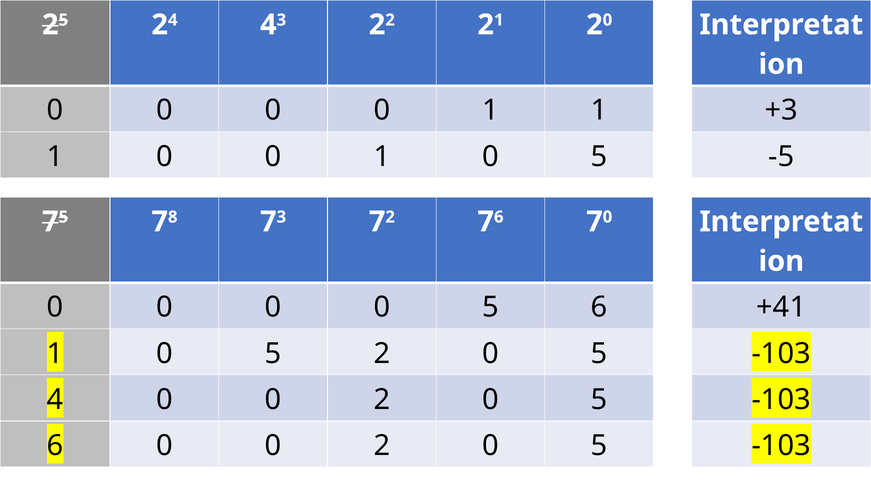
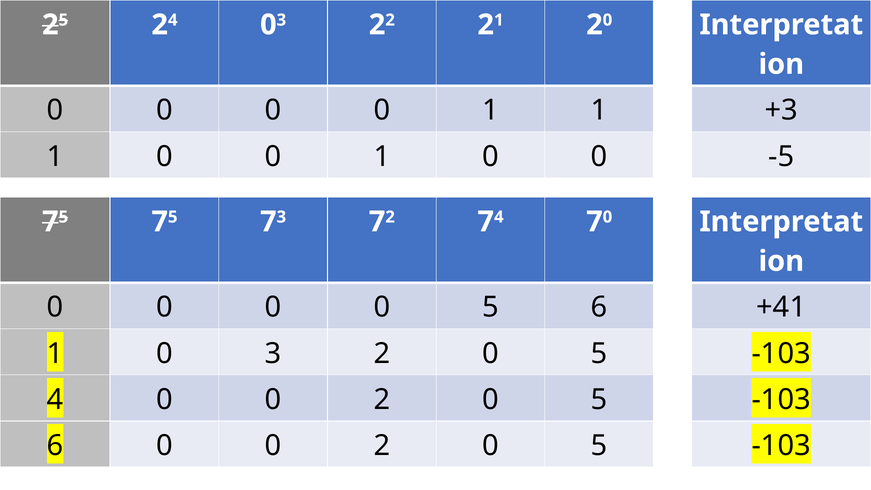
2 4 4: 4 -> 0
0 1 0 5: 5 -> 0
8 at (173, 217): 8 -> 5
6 at (499, 217): 6 -> 4
5 at (273, 353): 5 -> 3
